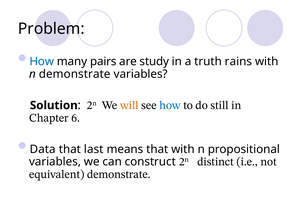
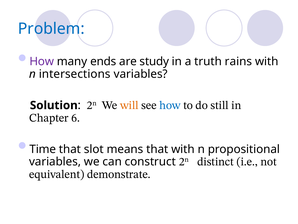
Problem colour: black -> blue
How at (42, 61) colour: blue -> purple
pairs: pairs -> ends
n demonstrate: demonstrate -> intersections
Data: Data -> Time
last: last -> slot
